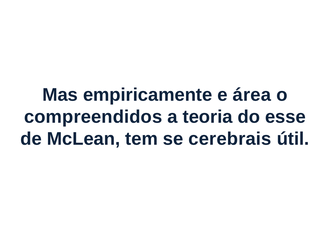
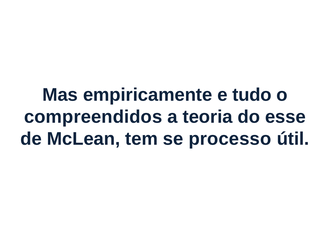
área: área -> tudo
cerebrais: cerebrais -> processo
